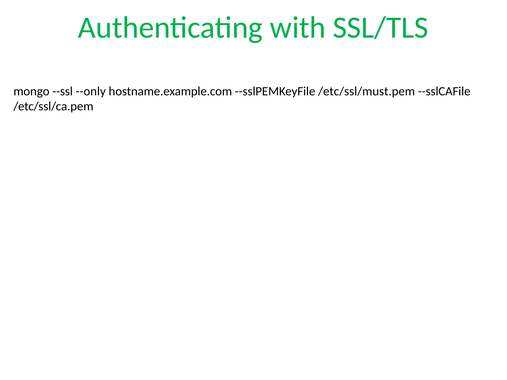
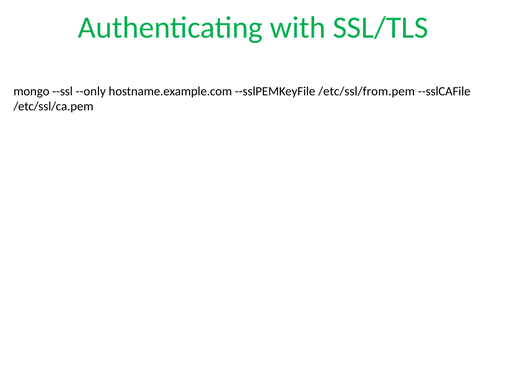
/etc/ssl/must.pem: /etc/ssl/must.pem -> /etc/ssl/from.pem
